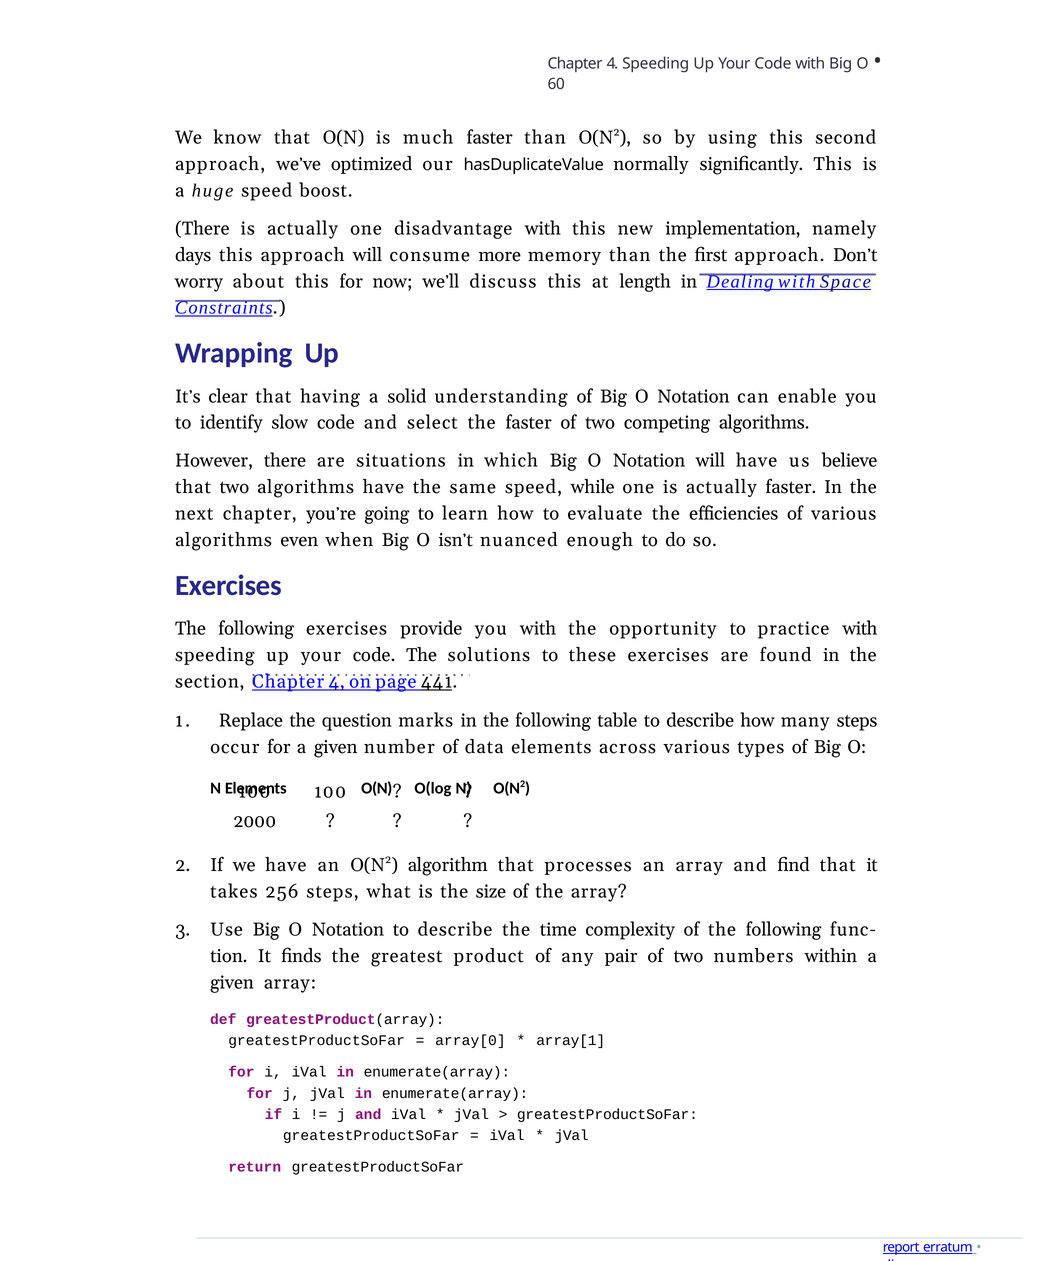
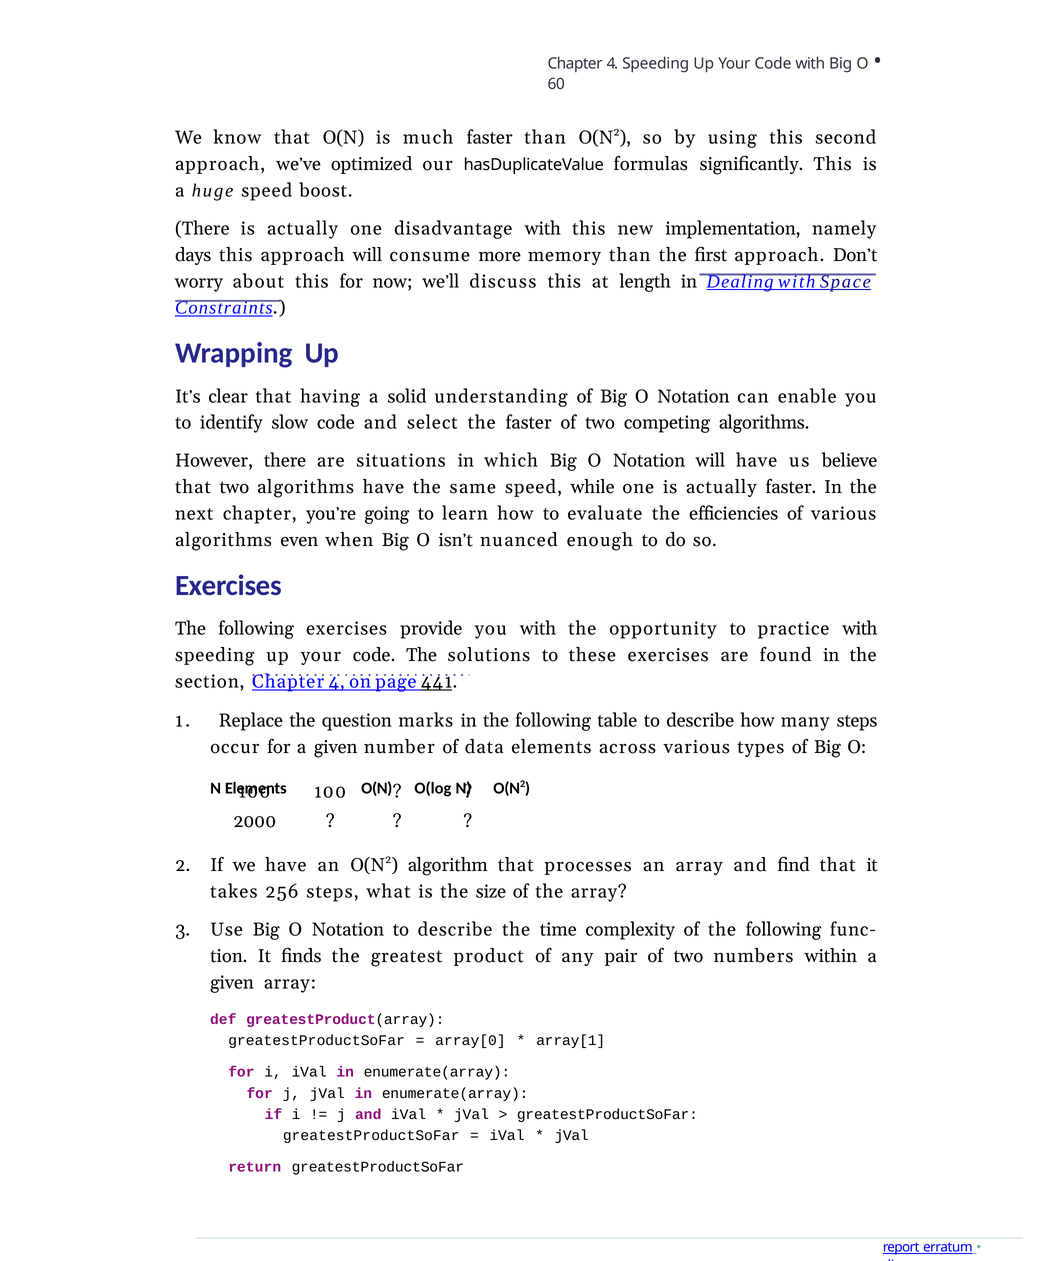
normally: normally -> formulas
